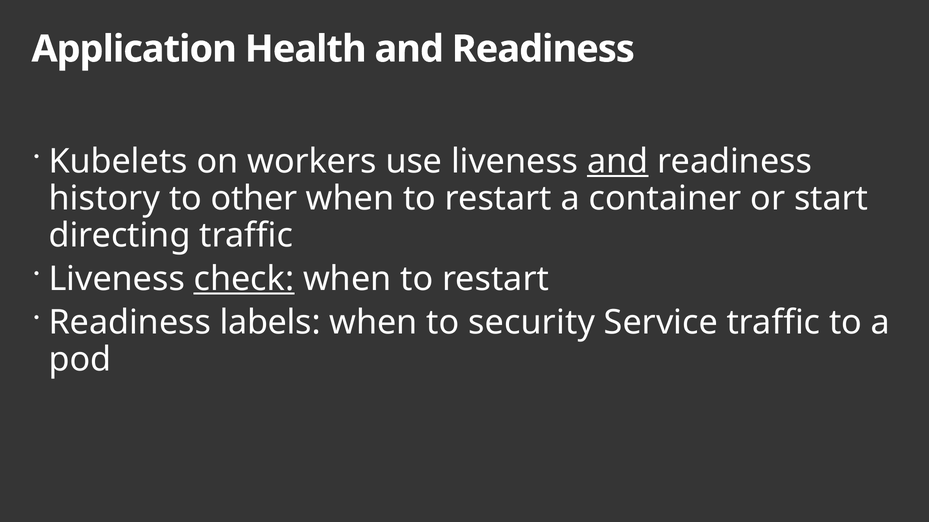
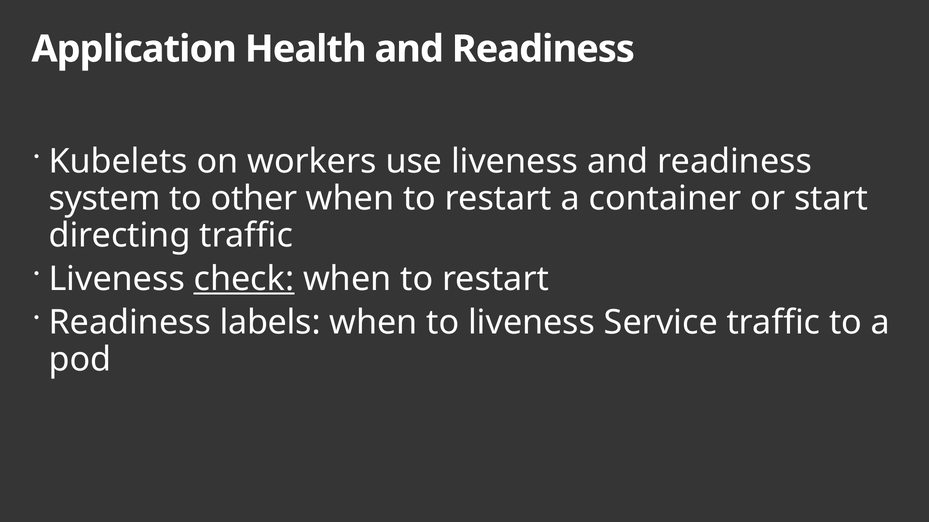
and at (618, 162) underline: present -> none
history: history -> system
to security: security -> liveness
